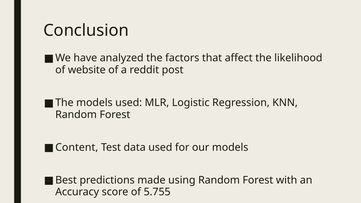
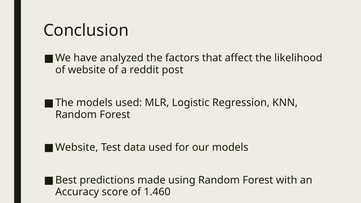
Content at (77, 147): Content -> Website
5.755: 5.755 -> 1.460
